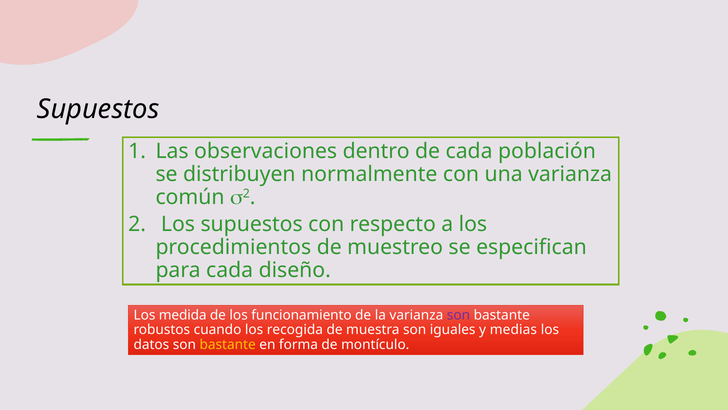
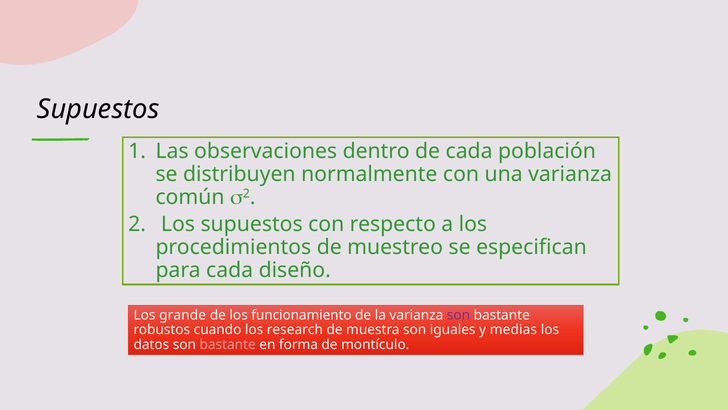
medida: medida -> grande
recogida: recogida -> research
bastante at (228, 344) colour: yellow -> pink
